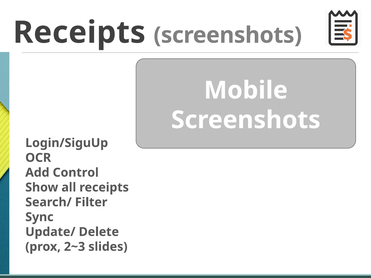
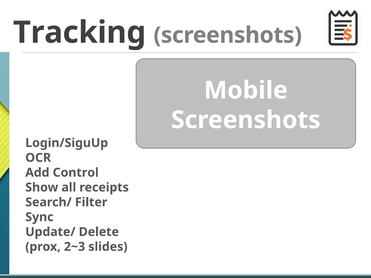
Receipts at (79, 33): Receipts -> Tracking
